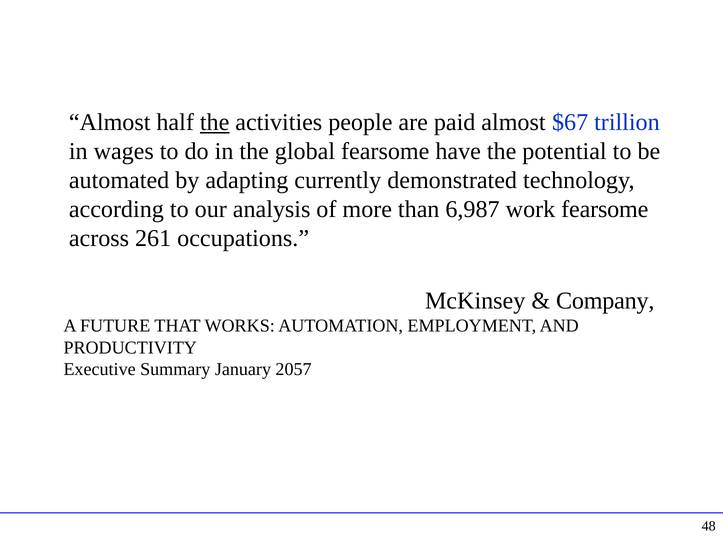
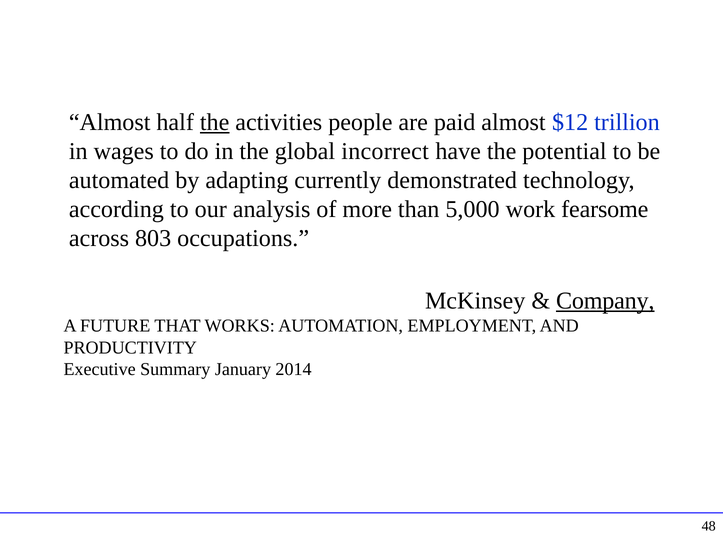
$67: $67 -> $12
global fearsome: fearsome -> incorrect
6,987: 6,987 -> 5,000
261: 261 -> 803
Company underline: none -> present
2057: 2057 -> 2014
